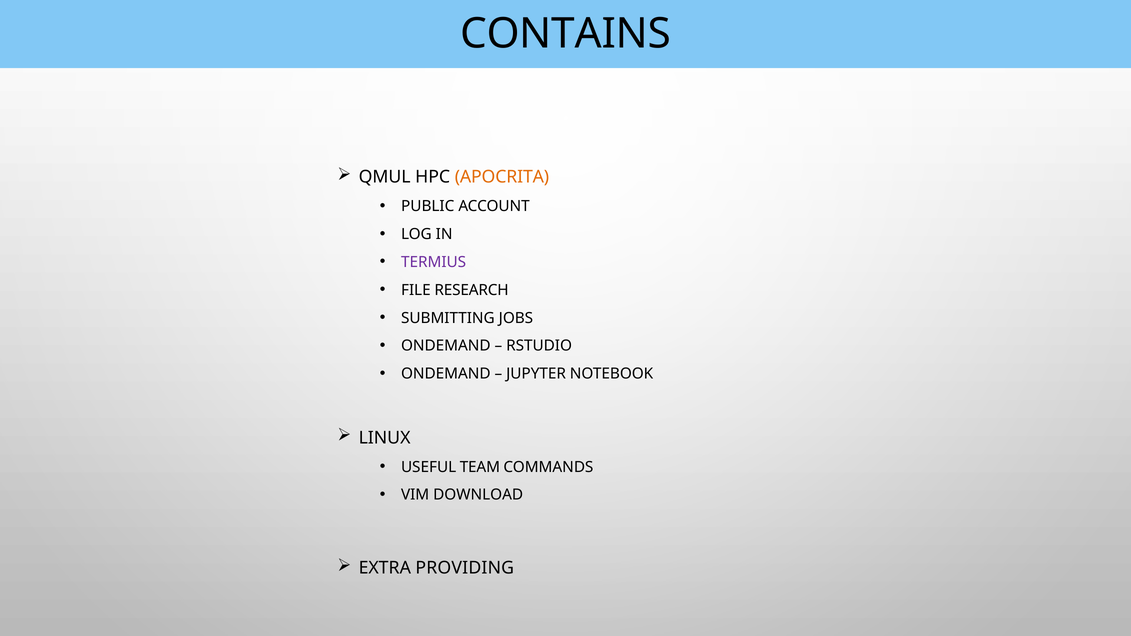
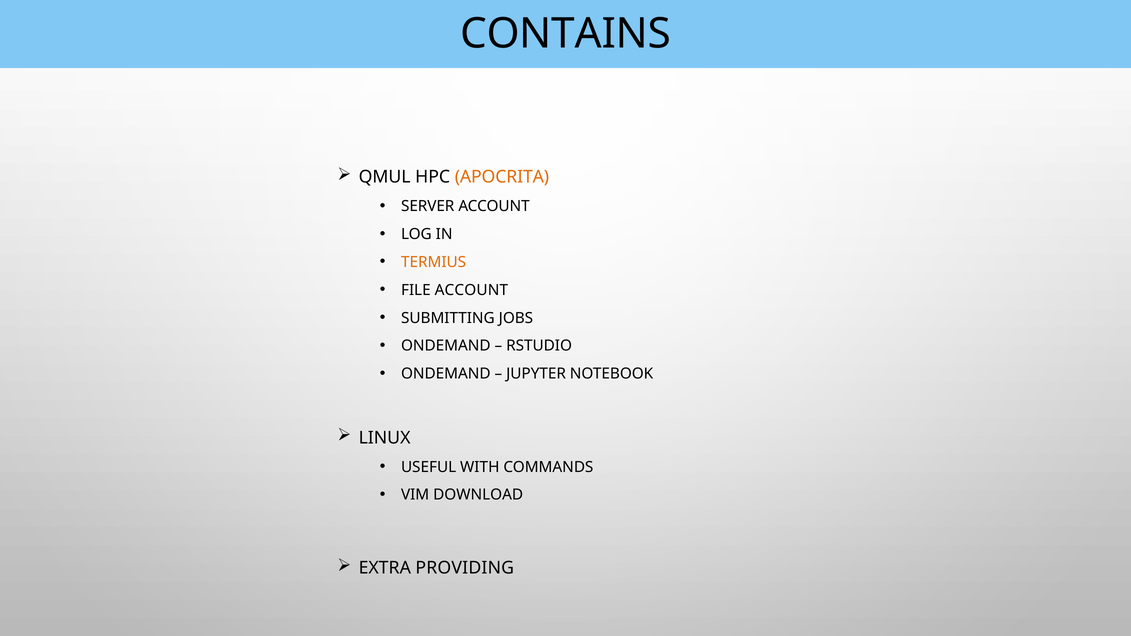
PUBLIC: PUBLIC -> SERVER
TERMIUS colour: purple -> orange
FILE RESEARCH: RESEARCH -> ACCOUNT
TEAM: TEAM -> WITH
